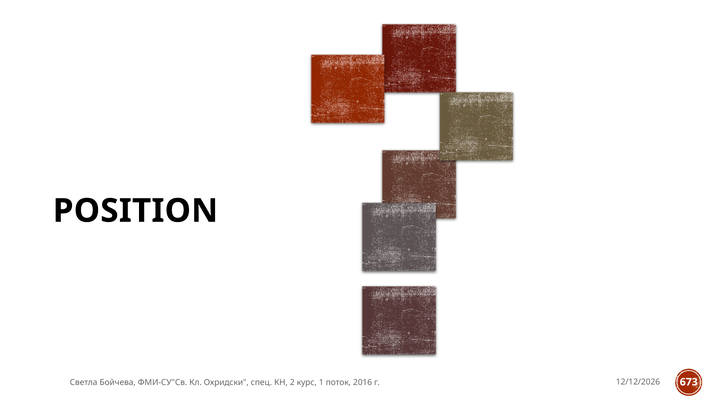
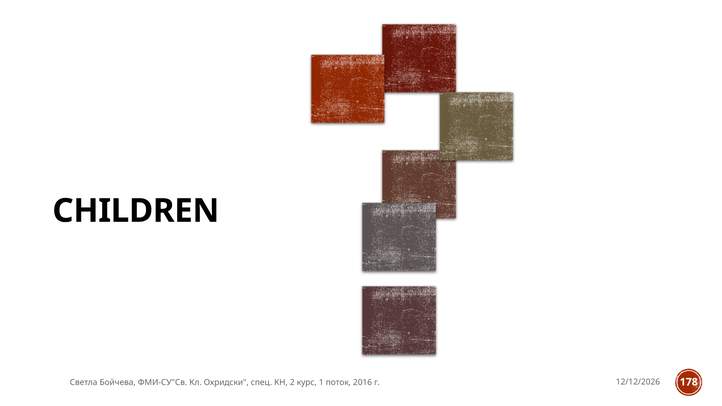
POSITION: POSITION -> CHILDREN
673: 673 -> 178
